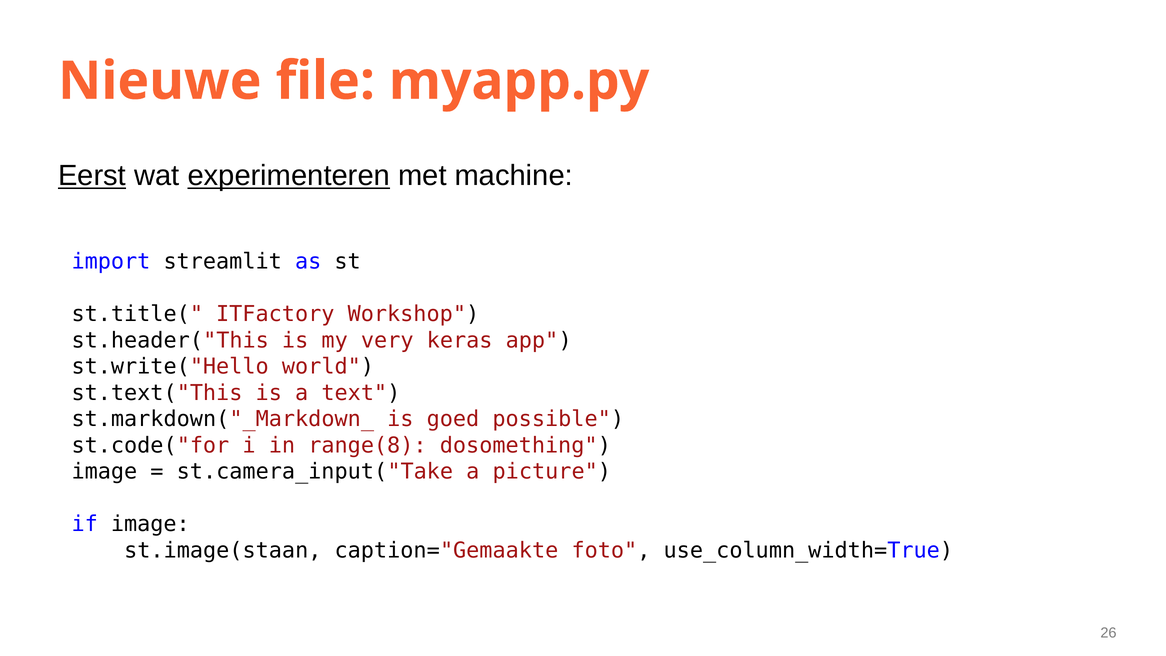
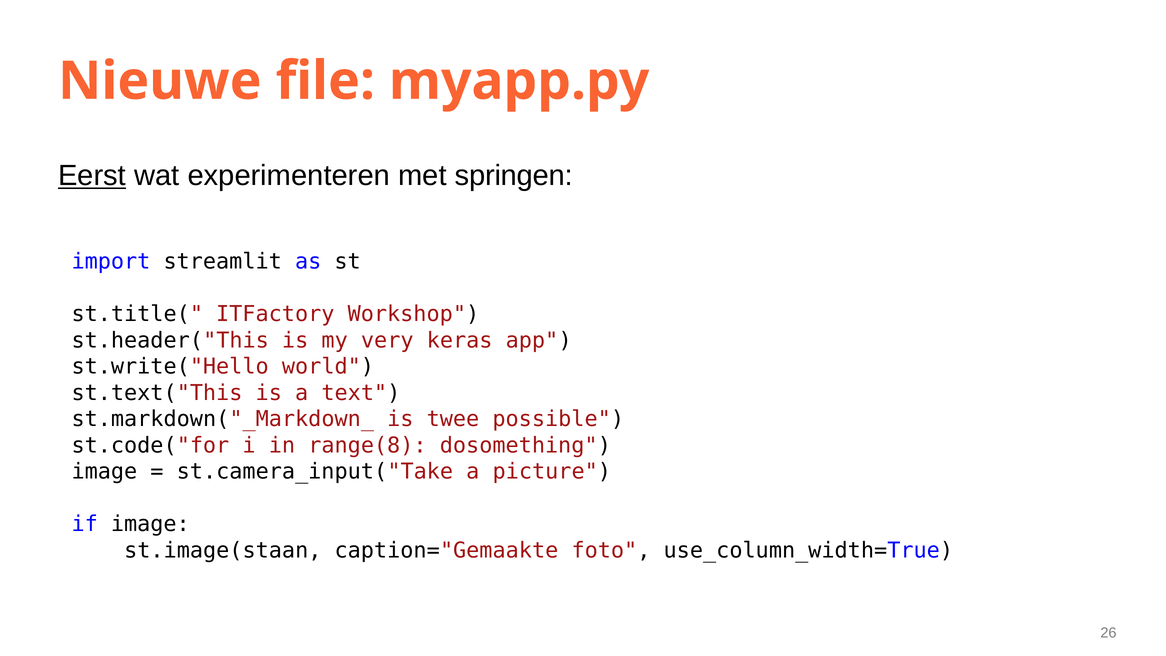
experimenteren underline: present -> none
machine: machine -> springen
goed: goed -> twee
